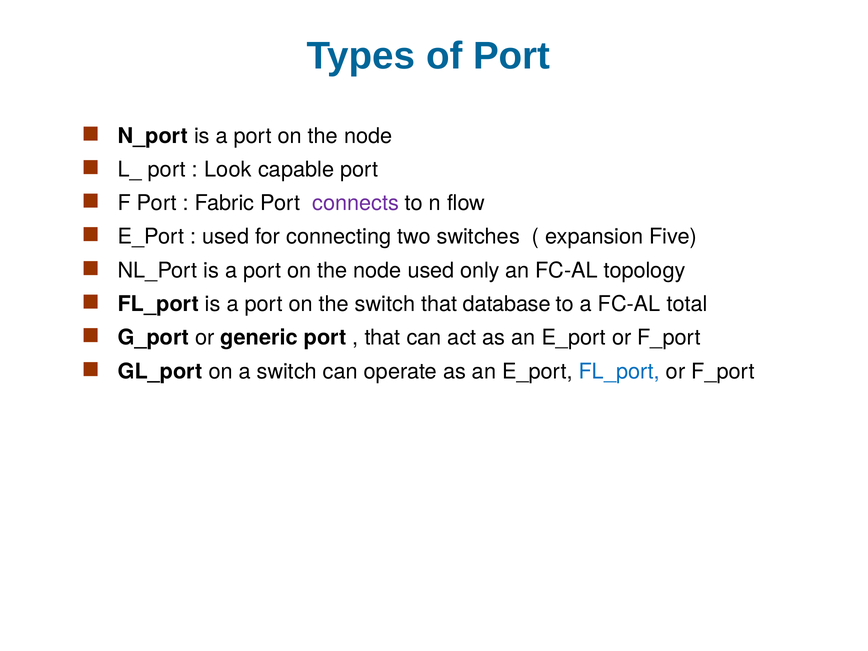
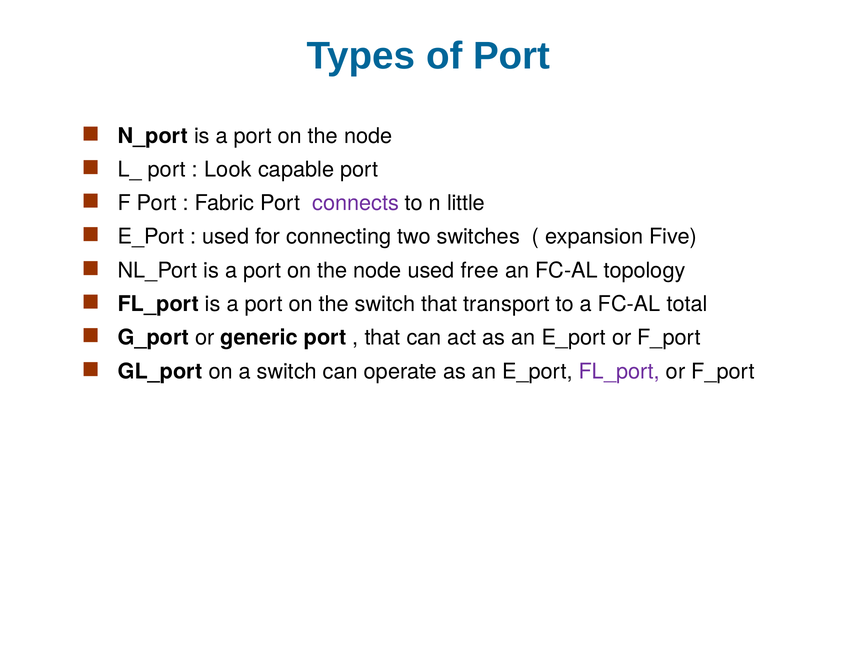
flow: flow -> little
only: only -> free
database: database -> transport
FL_port at (619, 371) colour: blue -> purple
